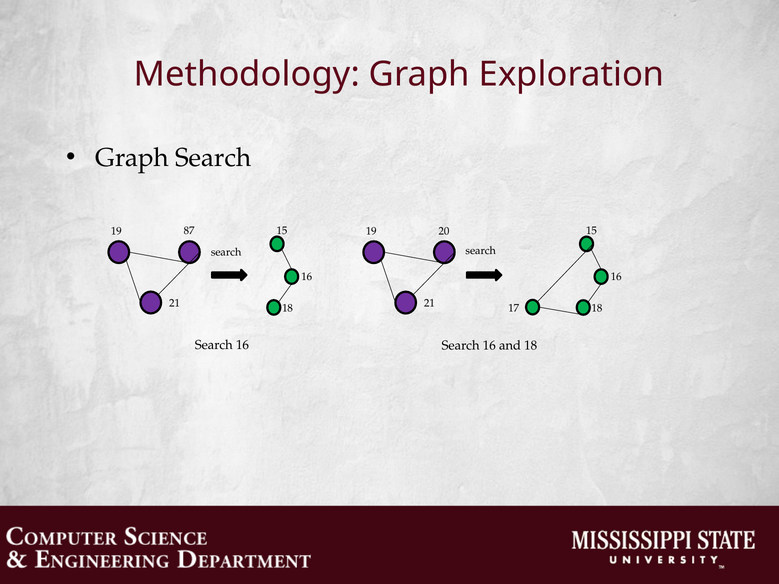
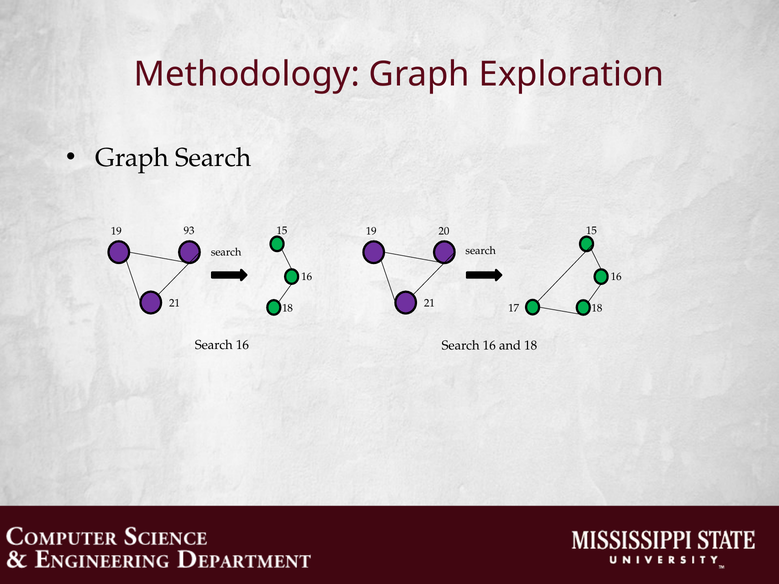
87: 87 -> 93
